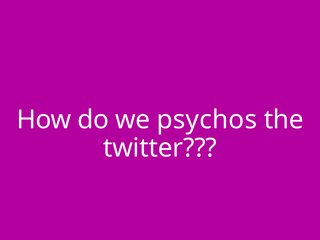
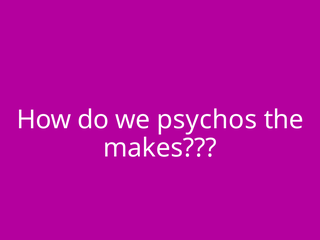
twitter: twitter -> makes
